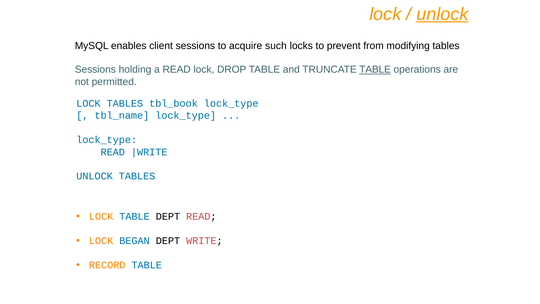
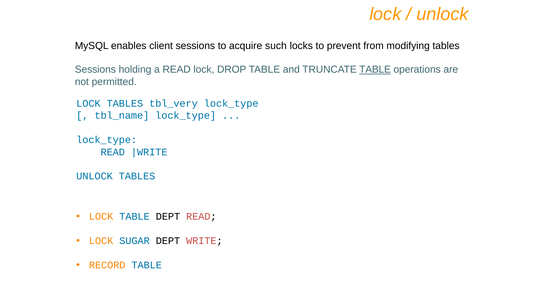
unlock at (442, 14) underline: present -> none
tbl_book: tbl_book -> tbl_very
BEGAN: BEGAN -> SUGAR
